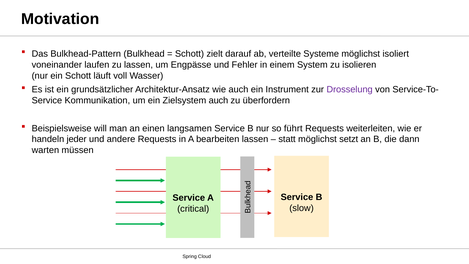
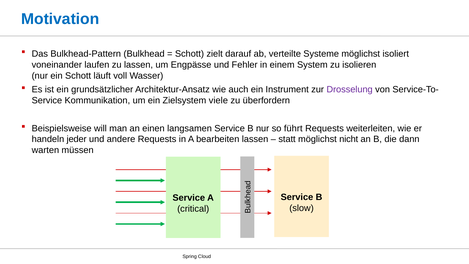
Motivation colour: black -> blue
Zielsystem auch: auch -> viele
setzt: setzt -> nicht
